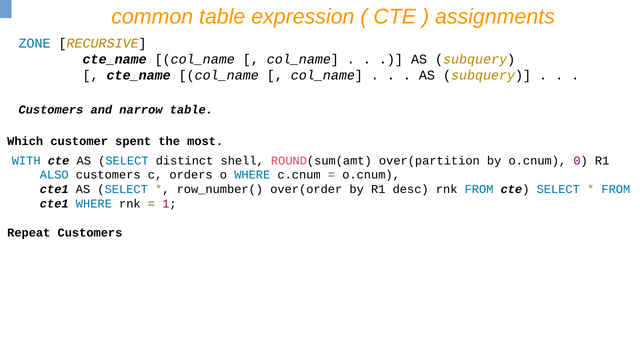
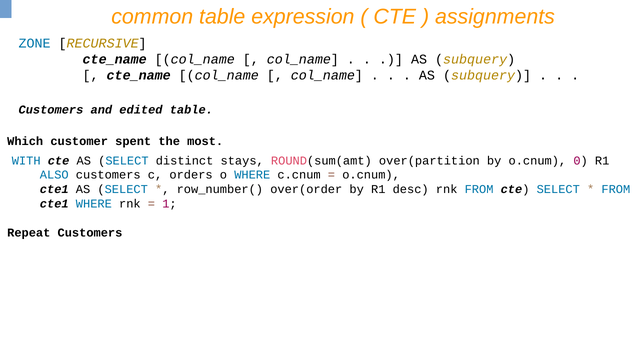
narrow: narrow -> edited
shell: shell -> stays
